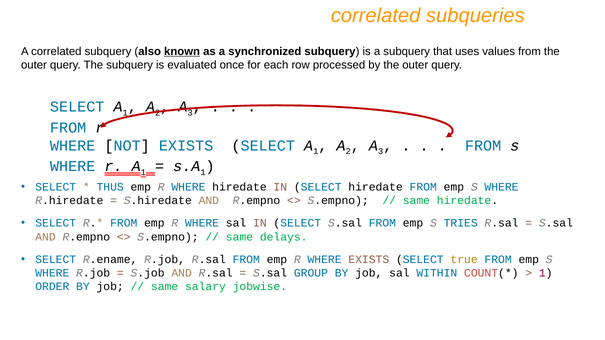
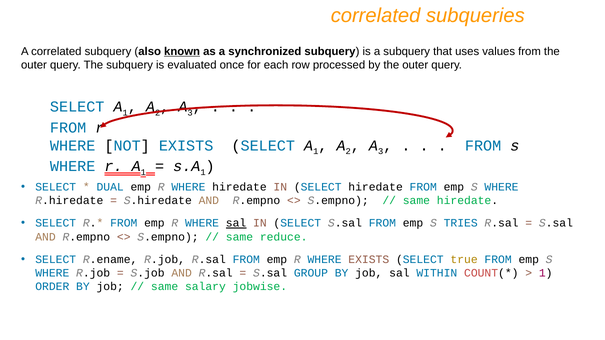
THUS: THUS -> DUAL
sal at (236, 223) underline: none -> present
delays: delays -> reduce
